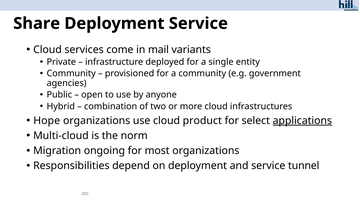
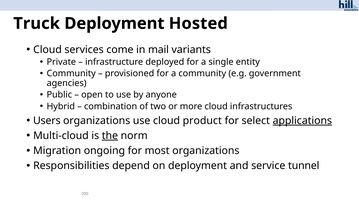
Share: Share -> Truck
Deployment Service: Service -> Hosted
Hope: Hope -> Users
the underline: none -> present
